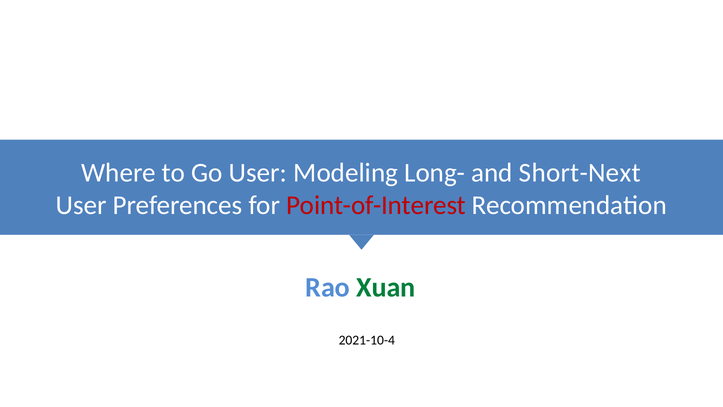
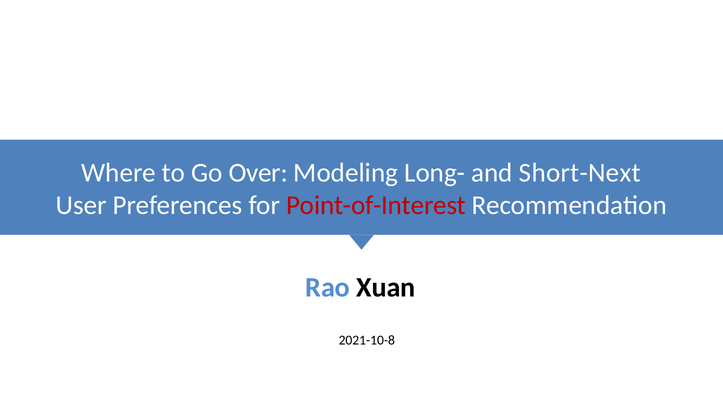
Go User: User -> Over
Xuan colour: green -> black
2021-10-4: 2021-10-4 -> 2021-10-8
